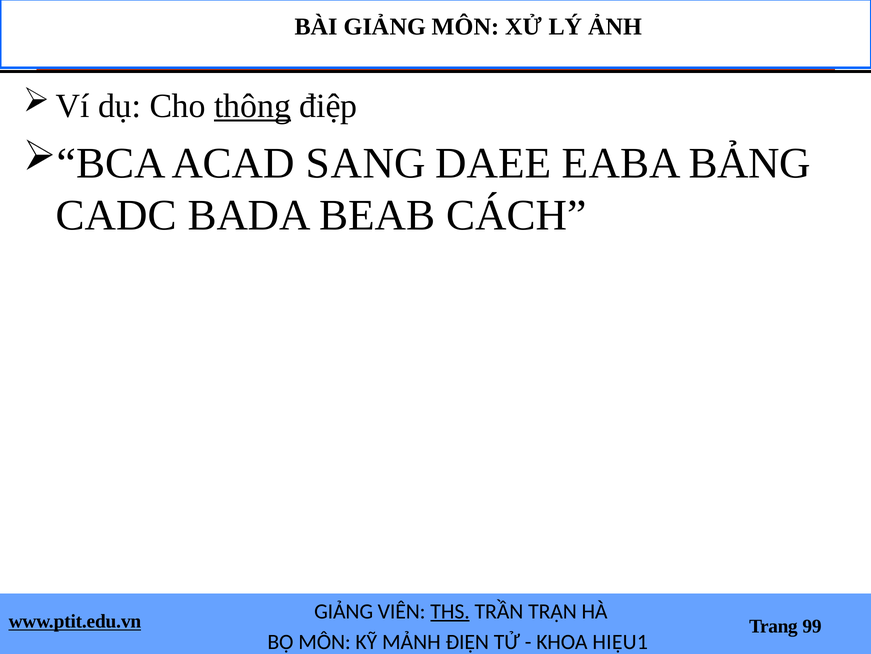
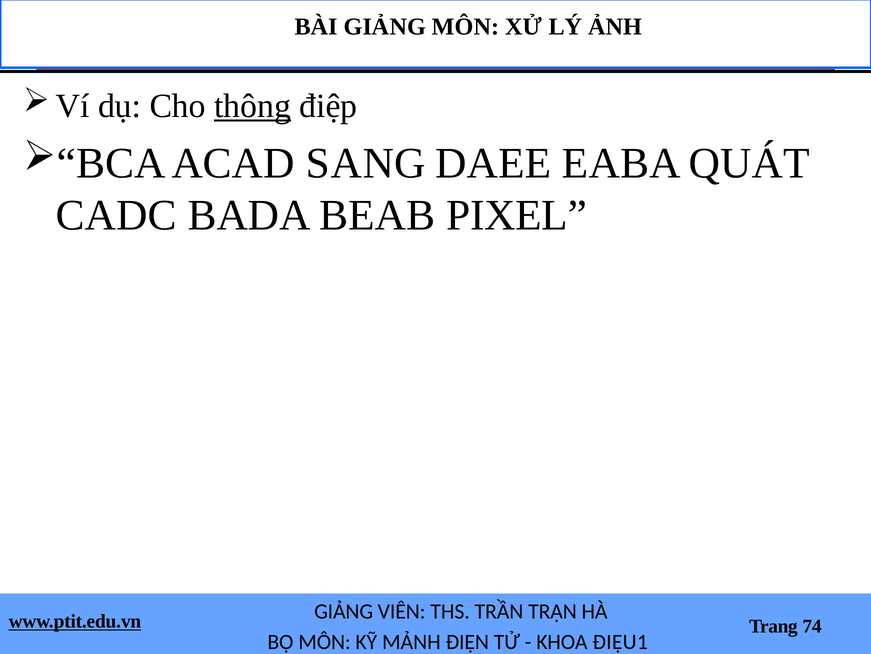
BẢNG: BẢNG -> QUÁT
CÁCH: CÁCH -> PIXEL
THS underline: present -> none
99: 99 -> 74
HIỆU1: HIỆU1 -> ĐIỆU1
